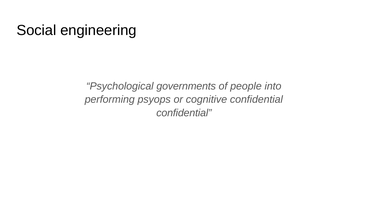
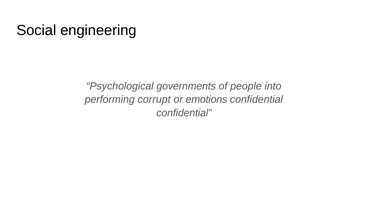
psyops: psyops -> corrupt
cognitive: cognitive -> emotions
